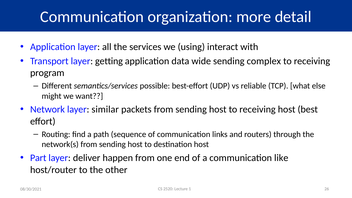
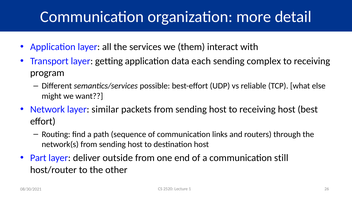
using: using -> them
wide: wide -> each
happen: happen -> outside
like: like -> still
